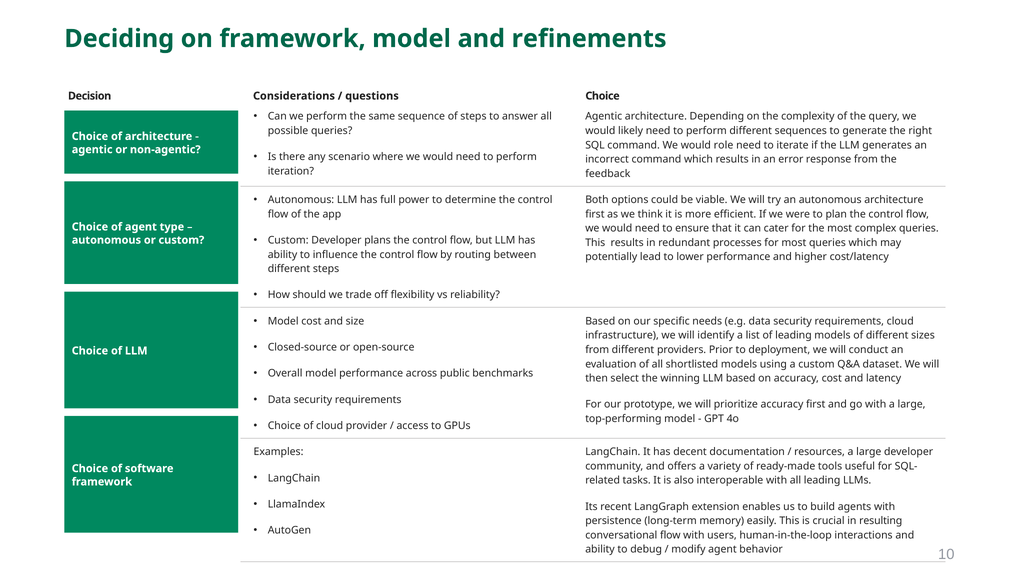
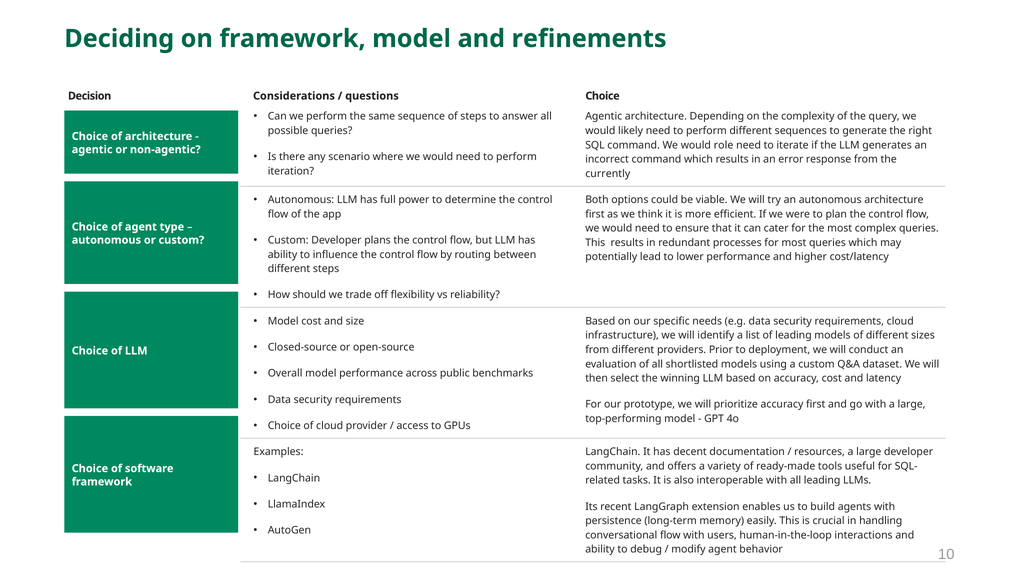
feedback: feedback -> currently
resulting: resulting -> handling
